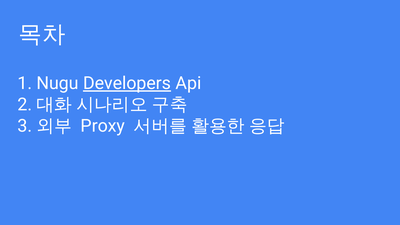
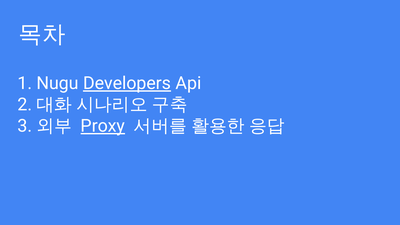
Proxy underline: none -> present
